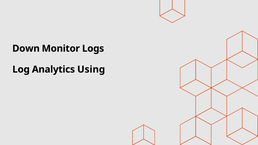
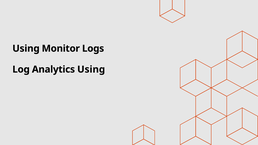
Down at (26, 49): Down -> Using
